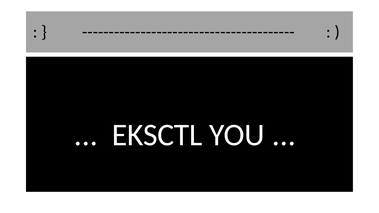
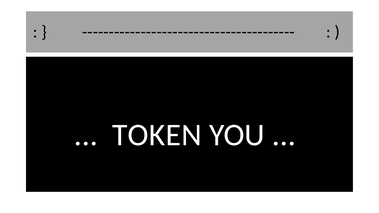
EKSCTL: EKSCTL -> TOKEN
